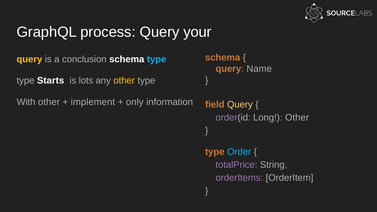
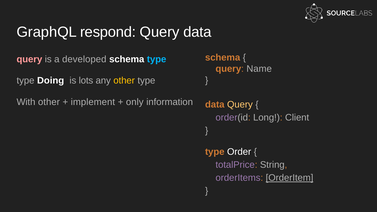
process: process -> respond
Query your: your -> data
query at (29, 59) colour: yellow -> pink
conclusion: conclusion -> developed
Starts: Starts -> Doing
field at (215, 105): field -> data
Long Other: Other -> Client
Order colour: light blue -> white
OrderItem underline: none -> present
